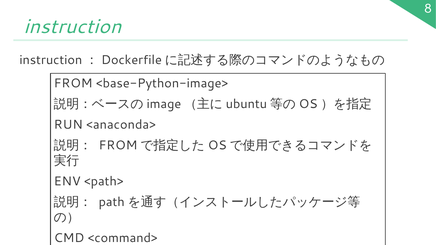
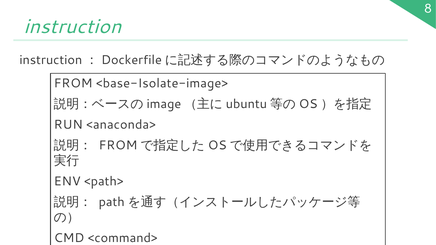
<base-Python-image>: <base-Python-image> -> <base-Isolate-image>
